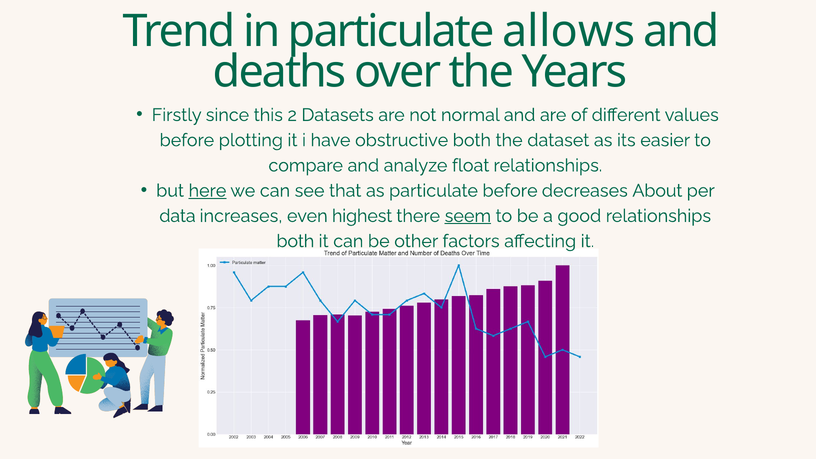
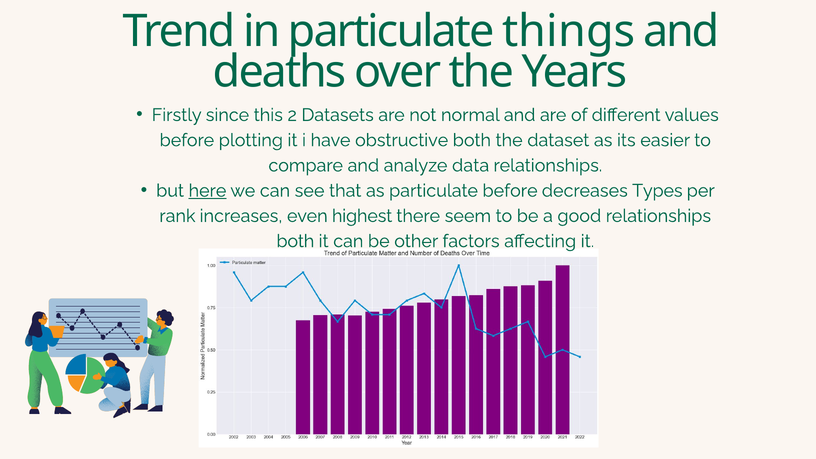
allows: allows -> things
float: float -> data
About: About -> Types
data: data -> rank
seem underline: present -> none
